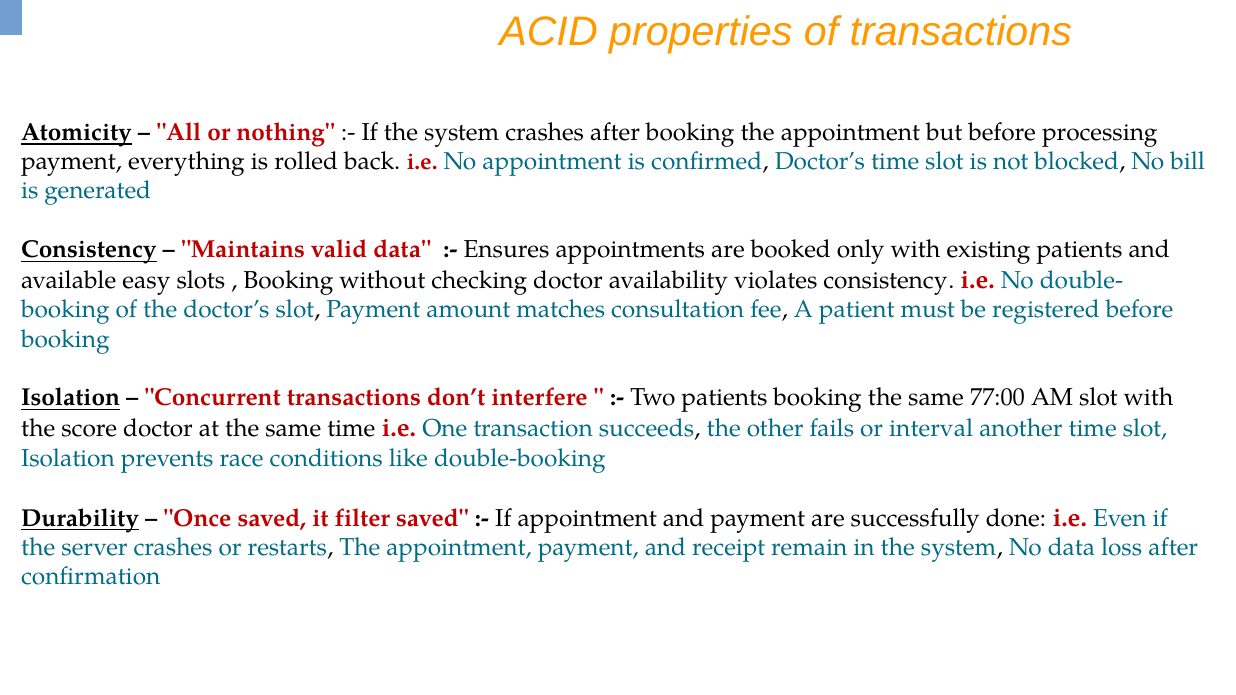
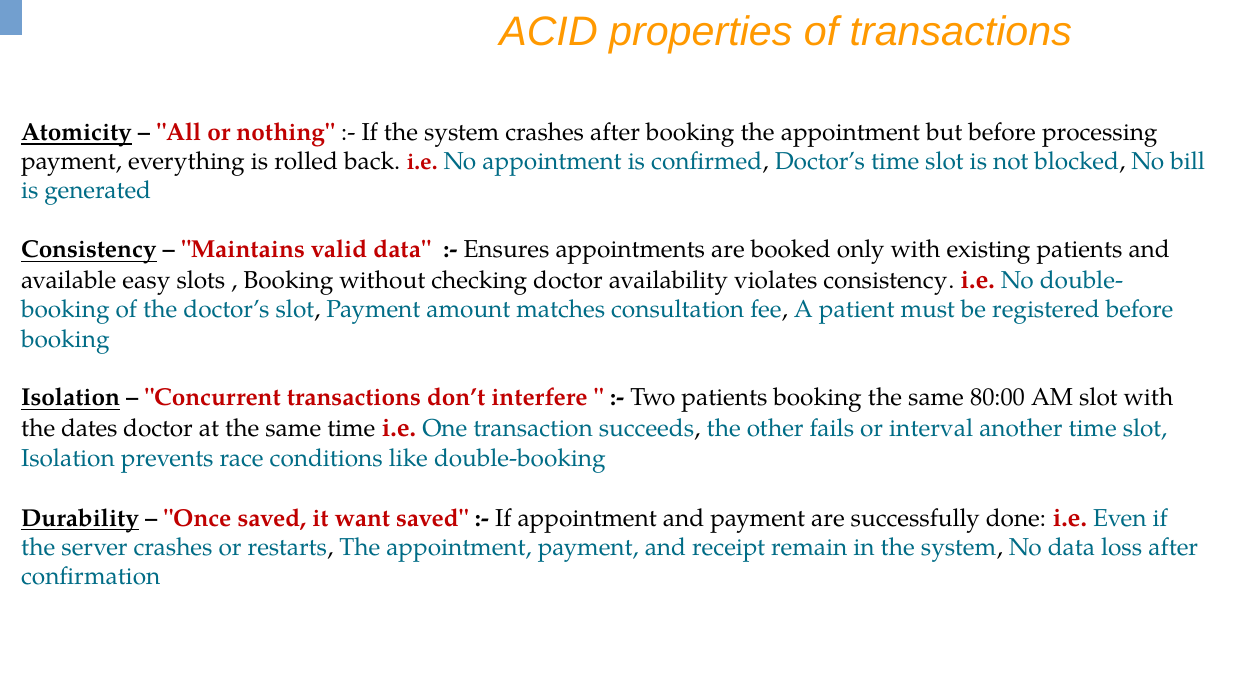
77:00: 77:00 -> 80:00
score: score -> dates
filter: filter -> want
